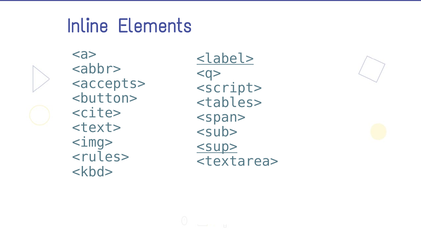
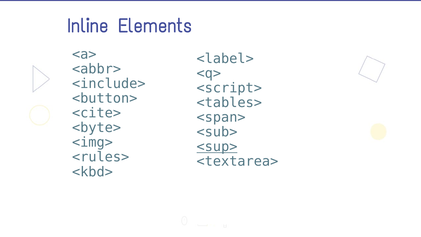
<label> underline: present -> none
<accepts>: <accepts> -> <include>
<text>: <text> -> <byte>
